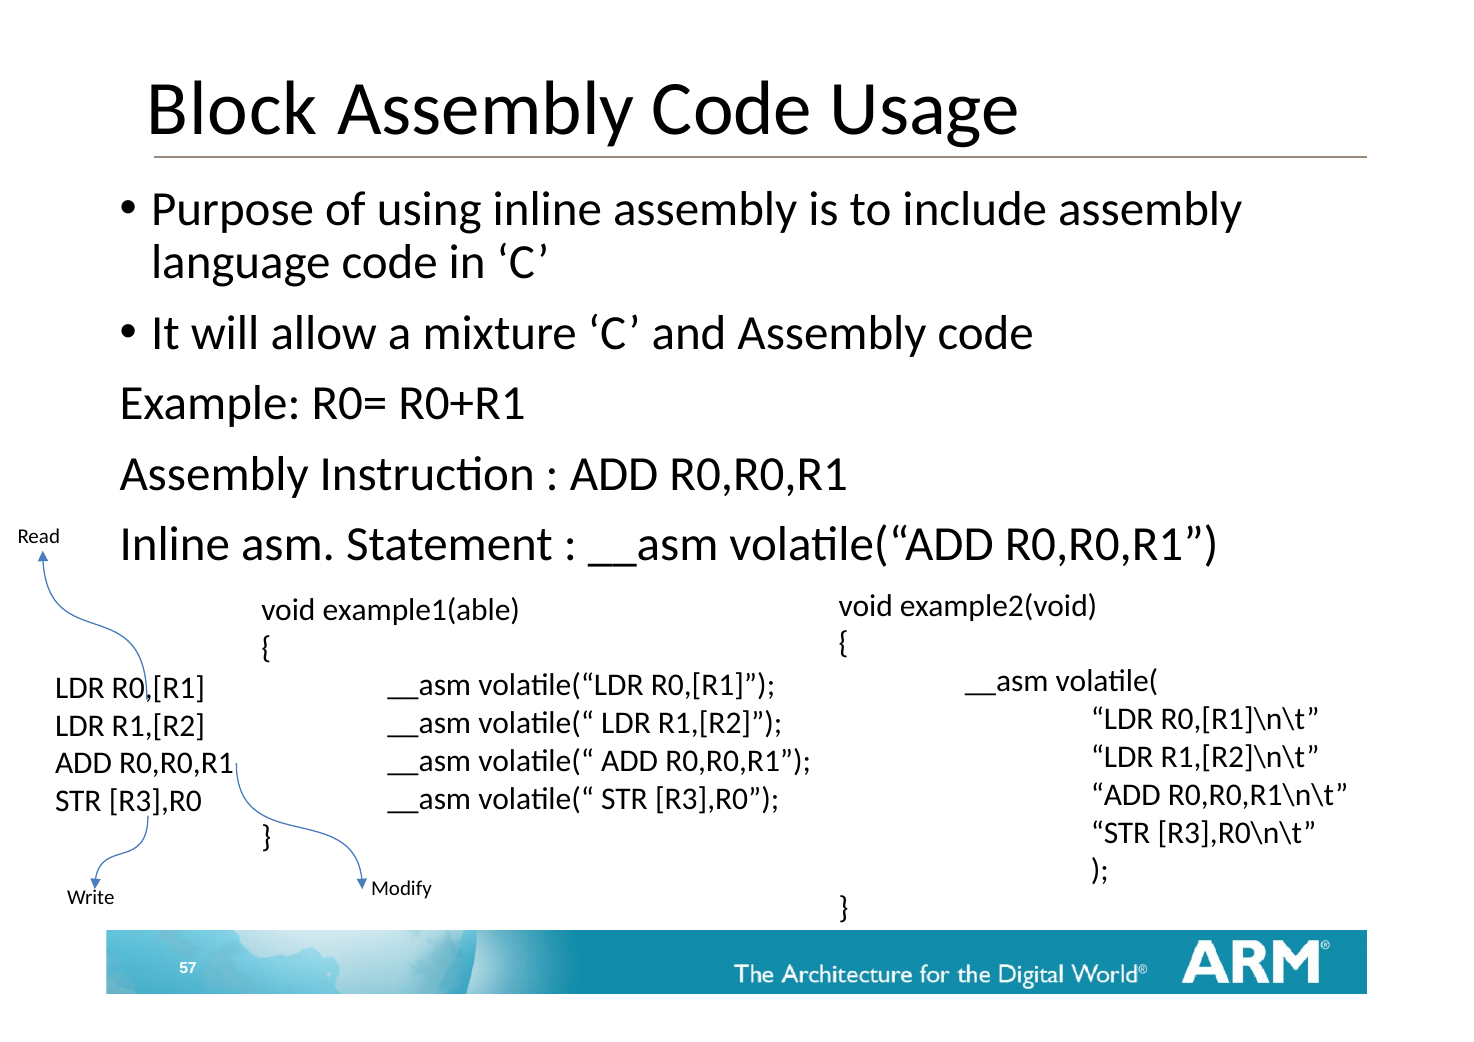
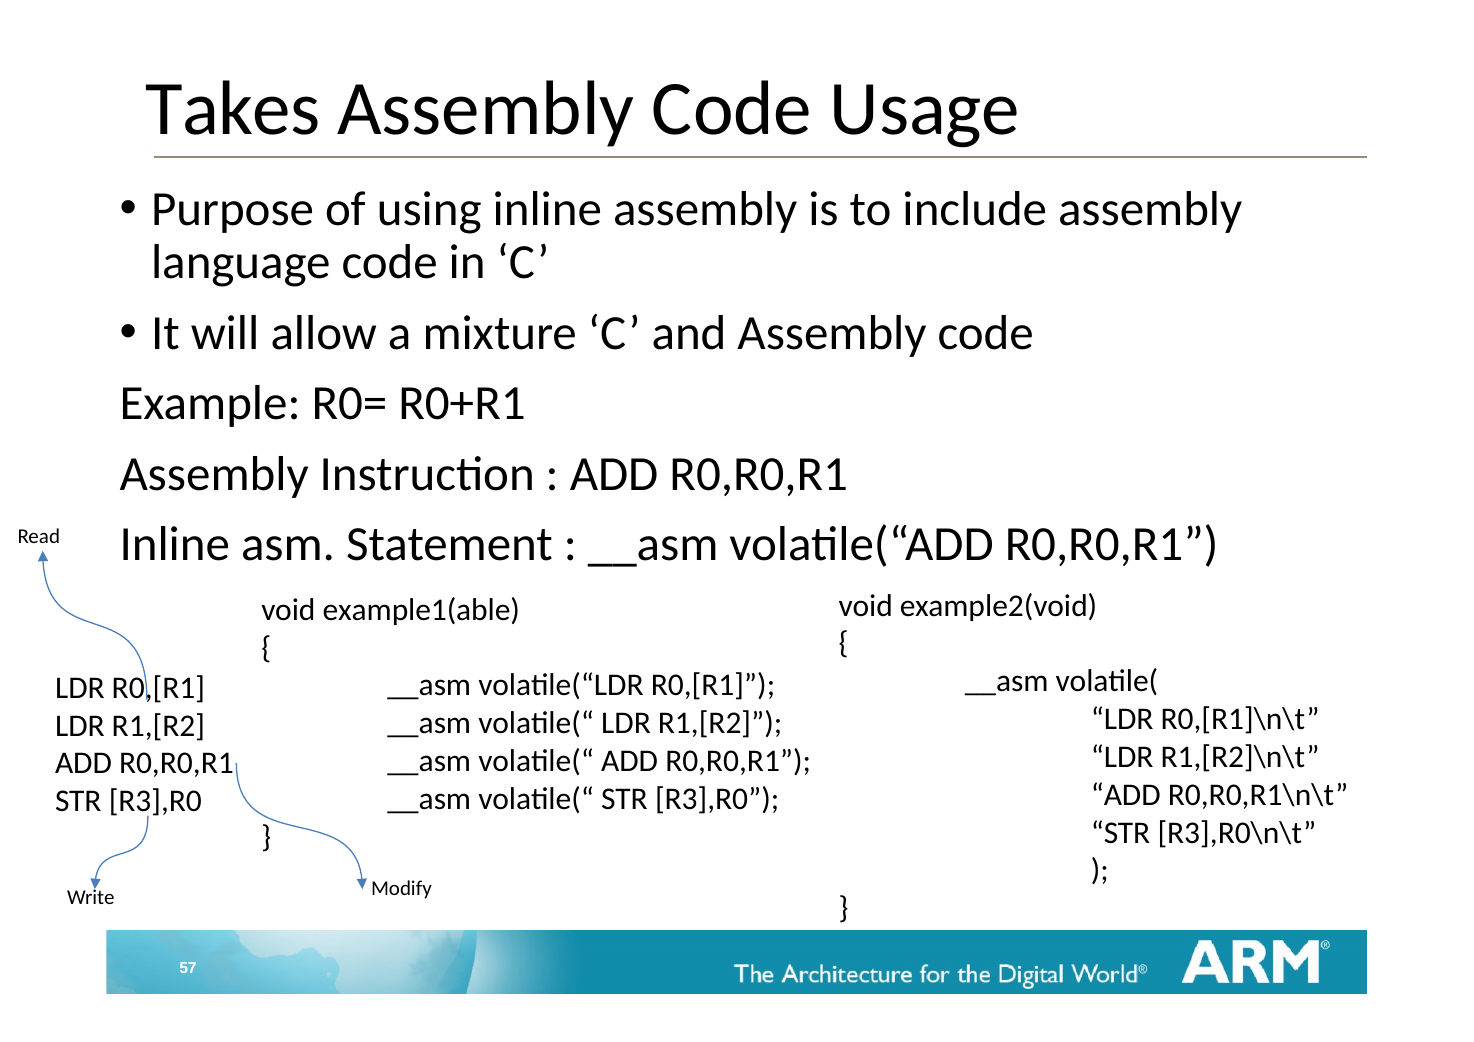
Block: Block -> Takes
